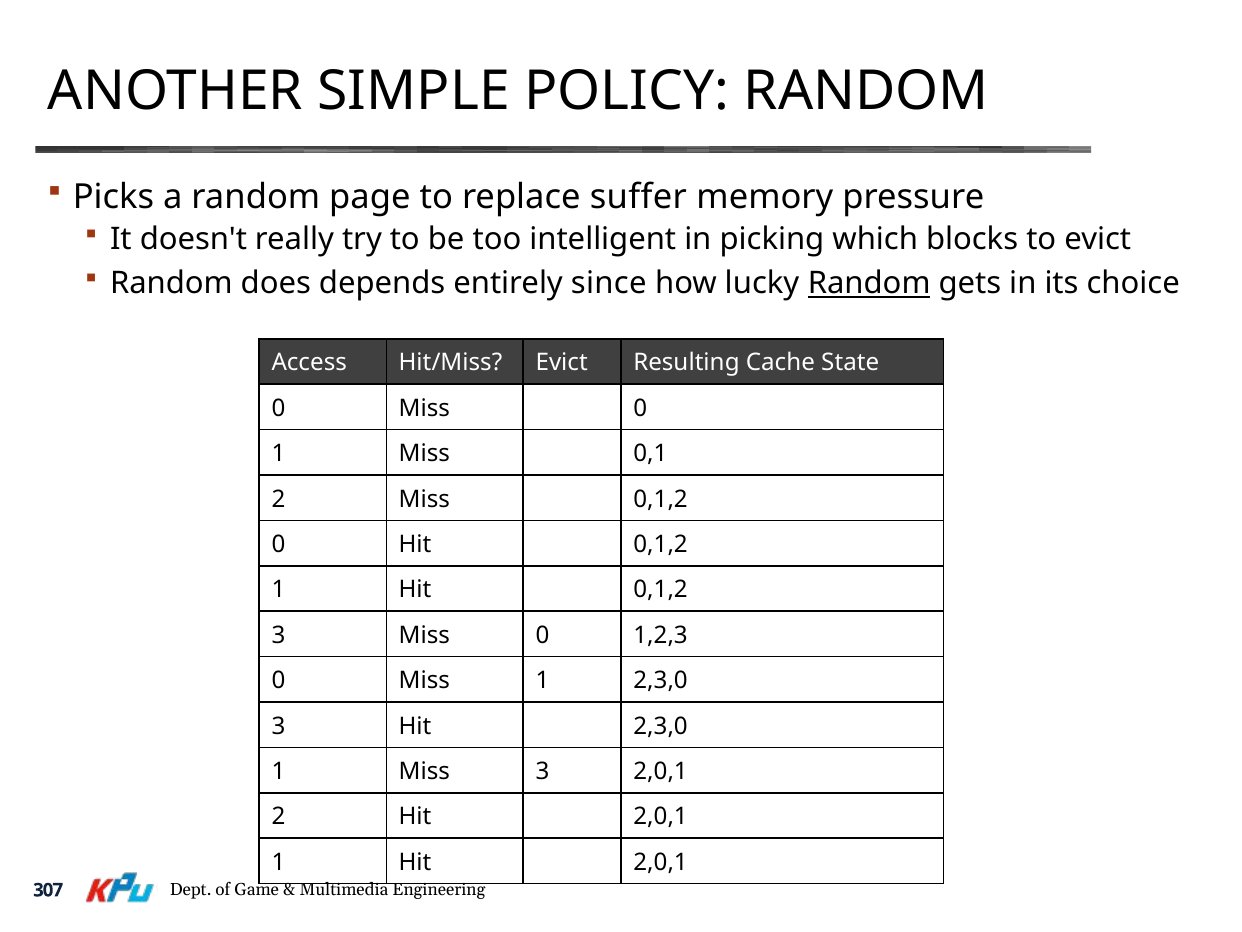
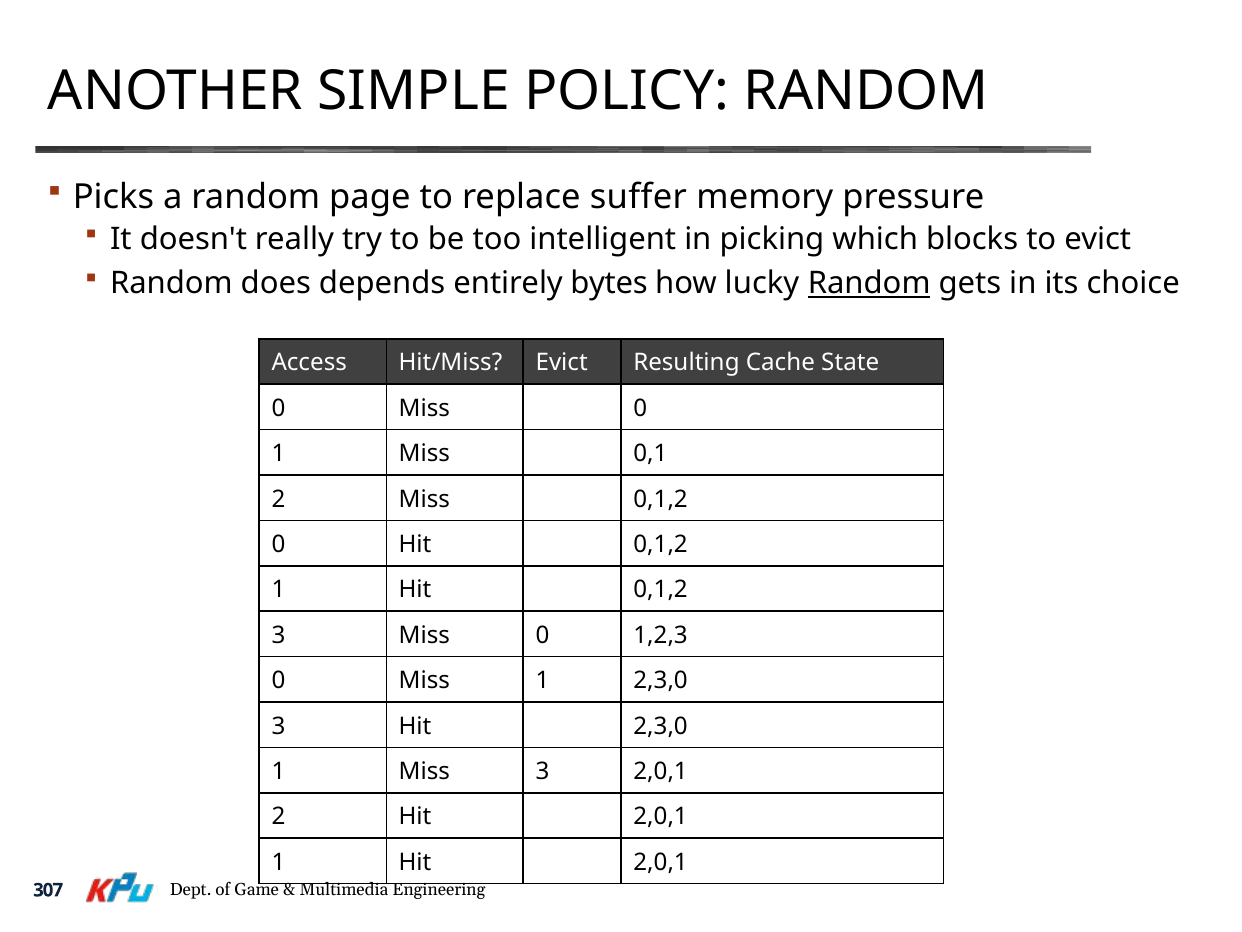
since: since -> bytes
